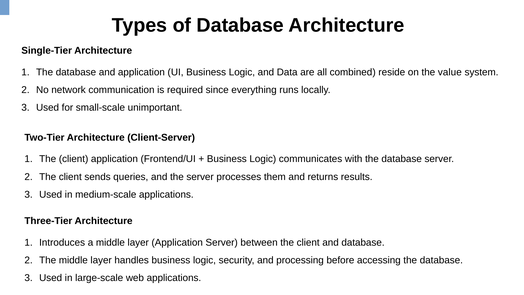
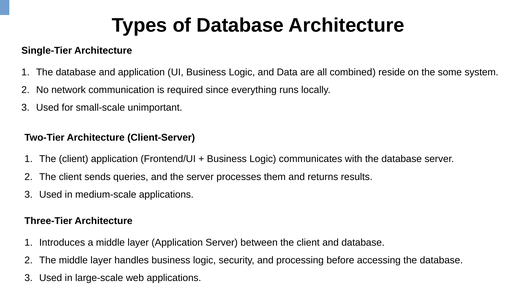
value: value -> some
